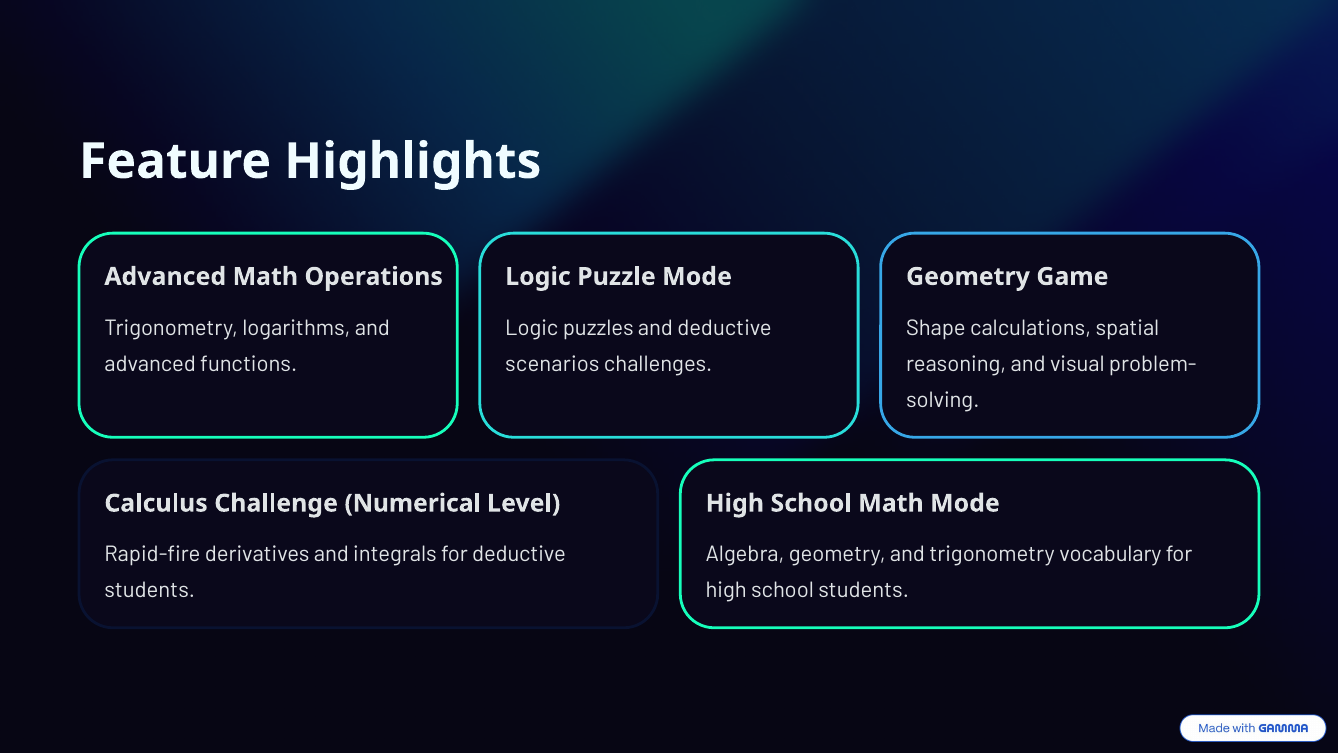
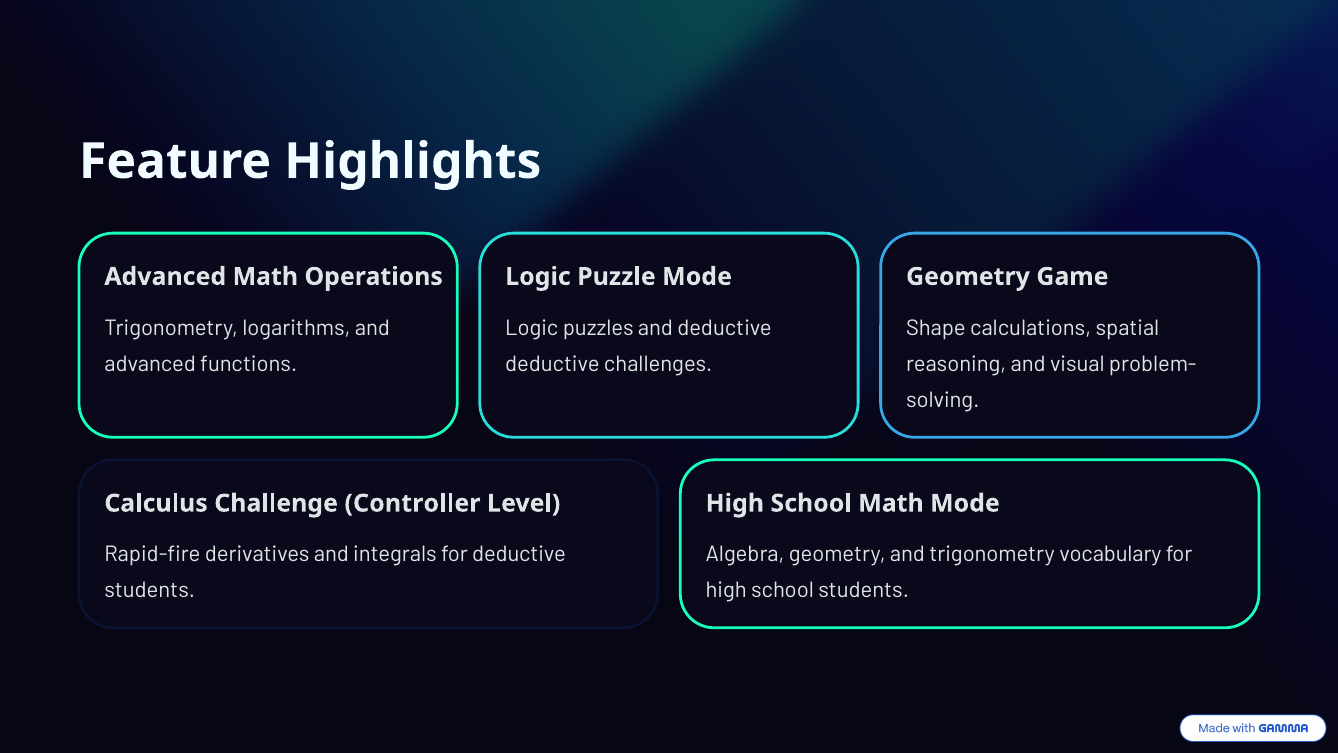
scenarios at (552, 364): scenarios -> deductive
Numerical: Numerical -> Controller
